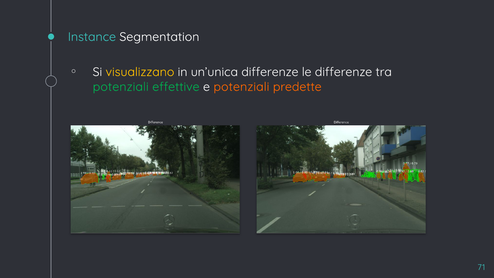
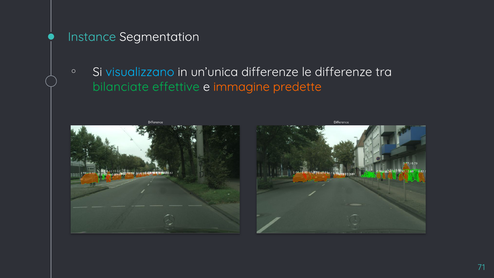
visualizzano colour: yellow -> light blue
potenziali at (121, 87): potenziali -> bilanciate
e potenziali: potenziali -> immagine
